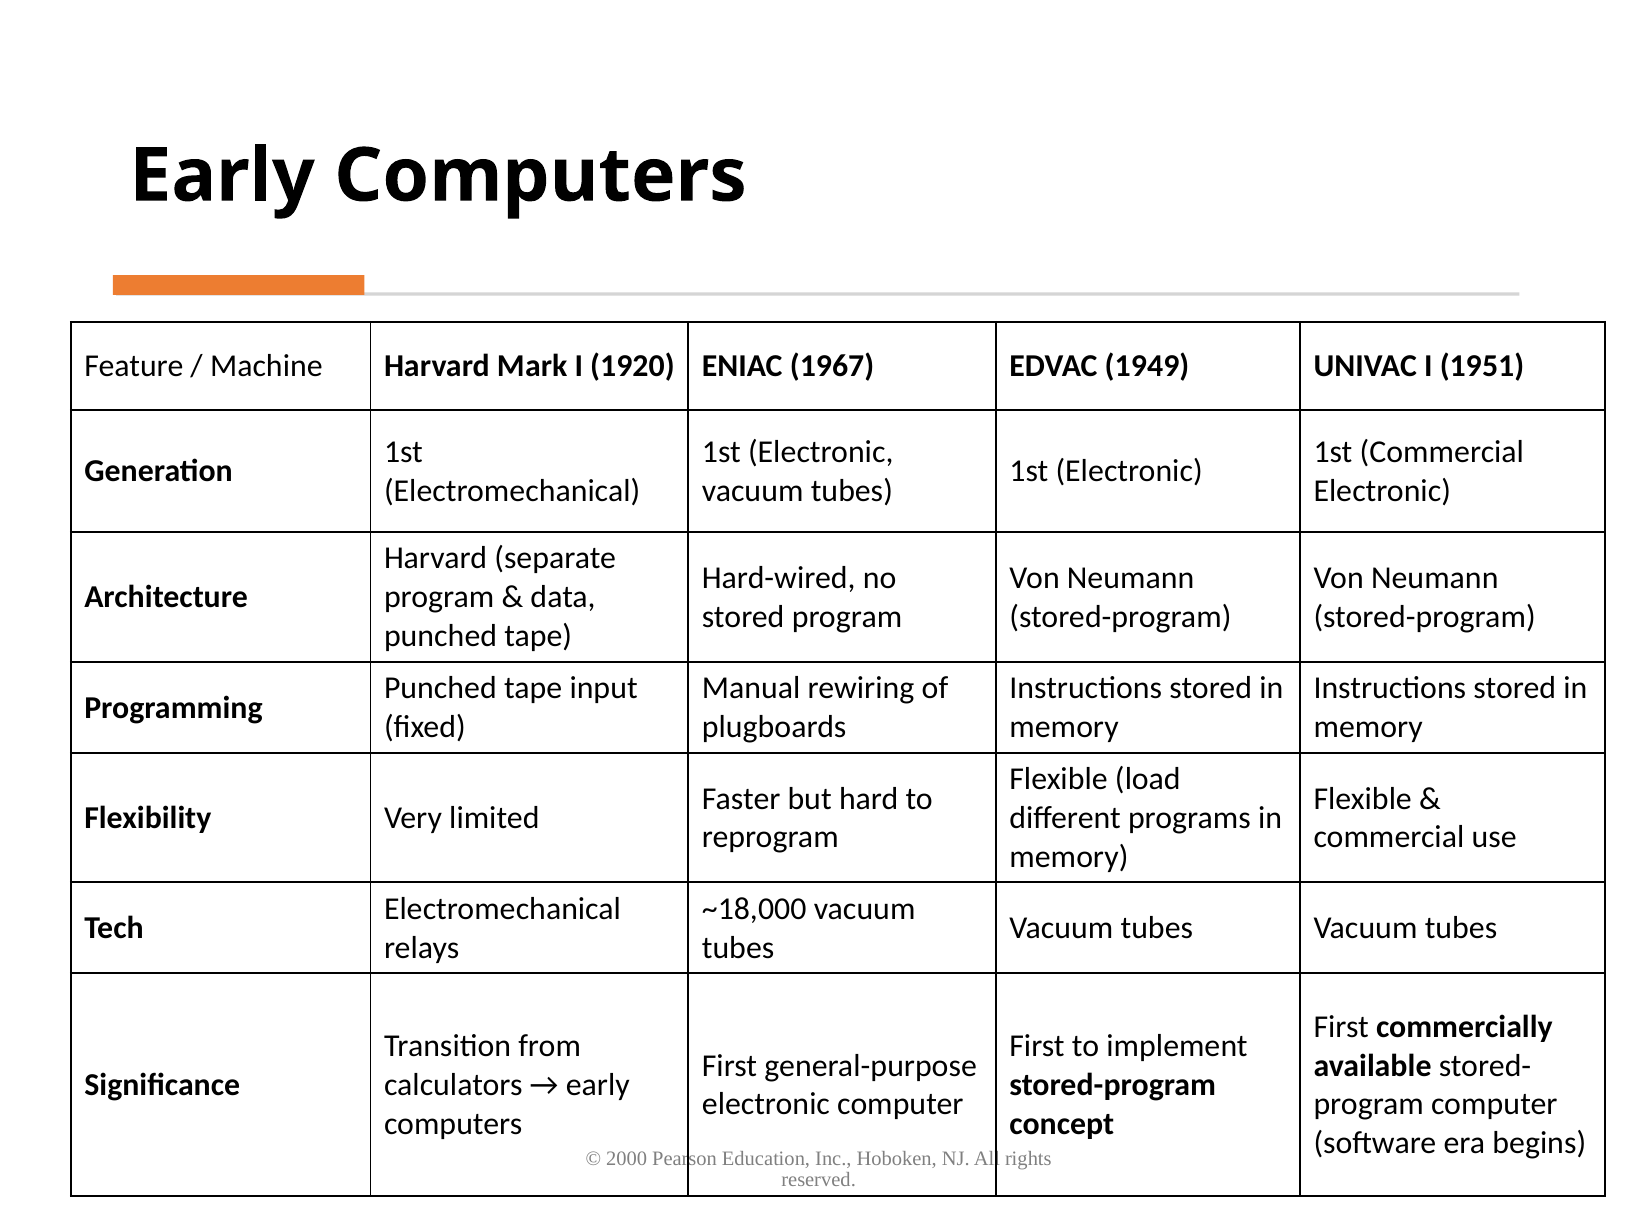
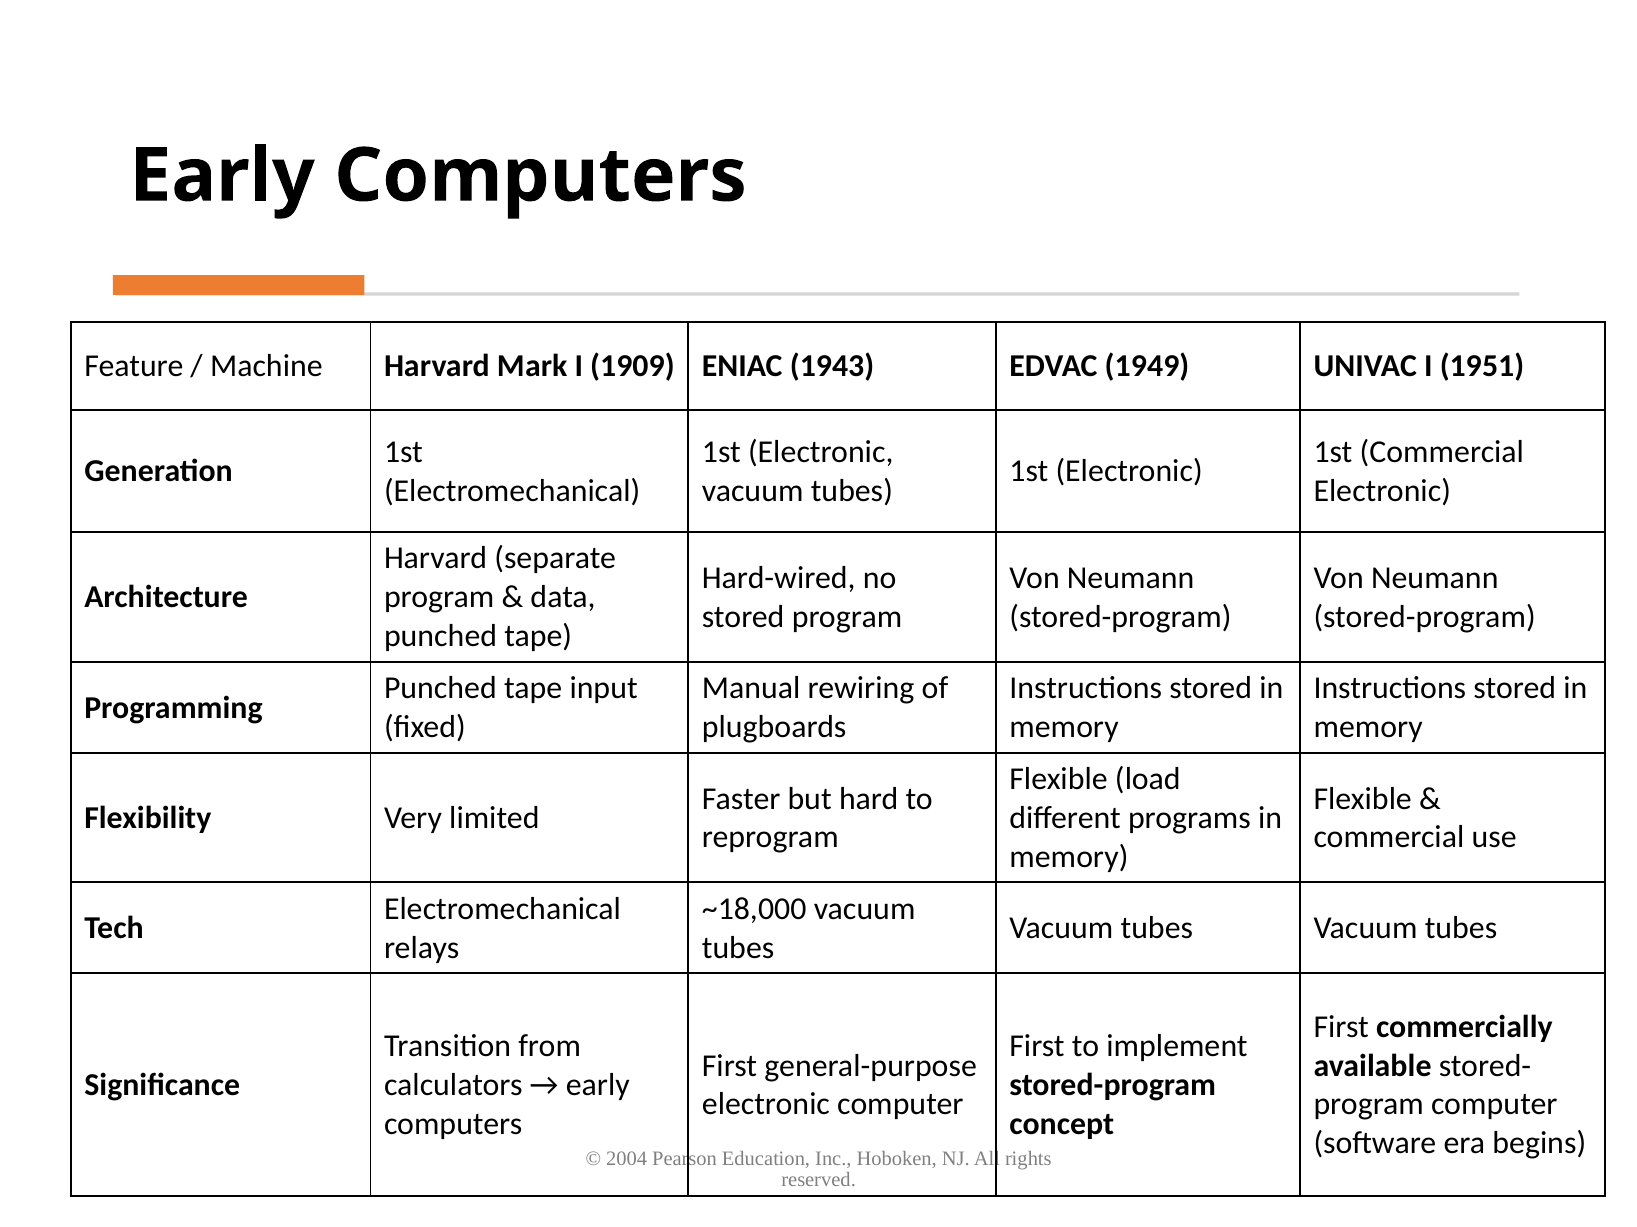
1920: 1920 -> 1909
1967: 1967 -> 1943
2000: 2000 -> 2004
